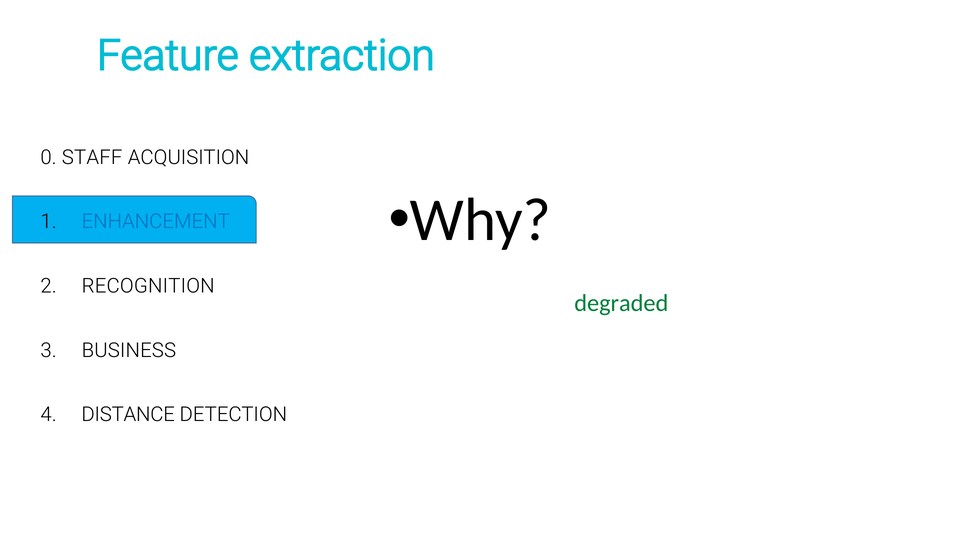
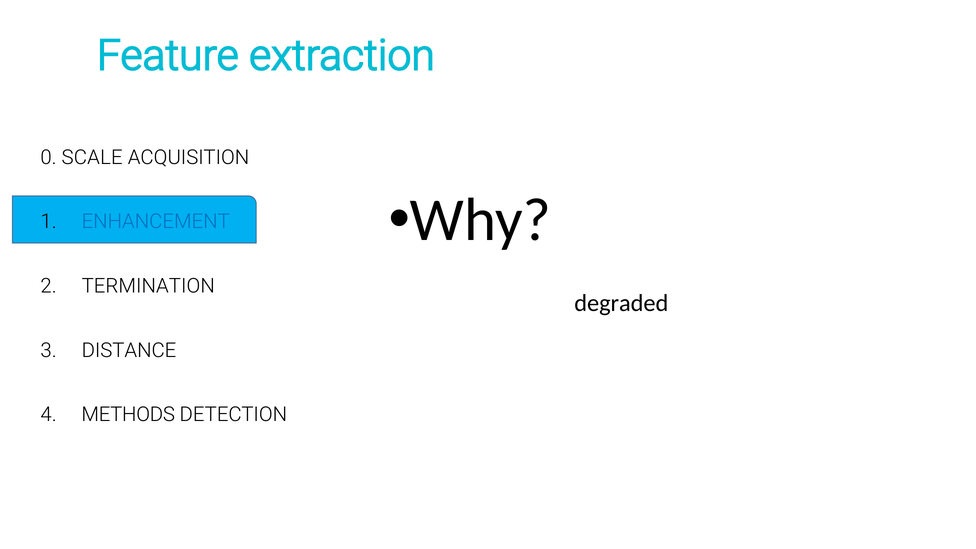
STAFF: STAFF -> SCALE
RECOGNITION: RECOGNITION -> TERMINATION
degraded colour: green -> black
BUSINESS: BUSINESS -> DISTANCE
DISTANCE: DISTANCE -> METHODS
